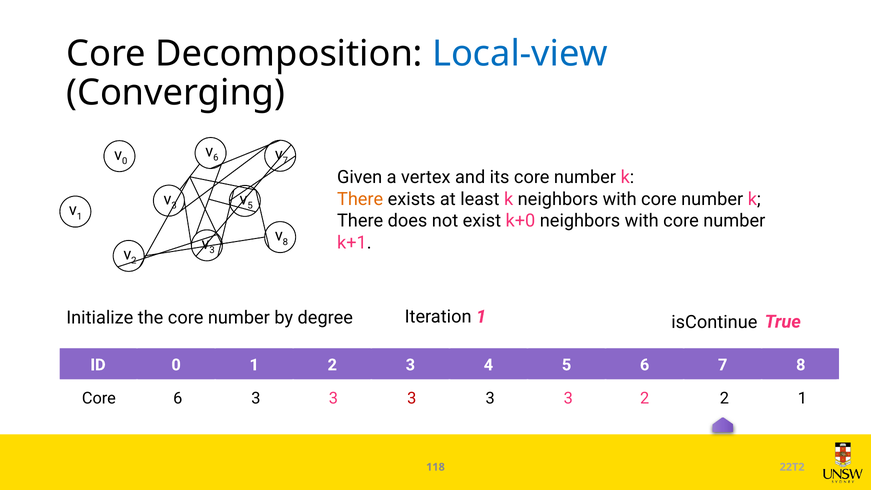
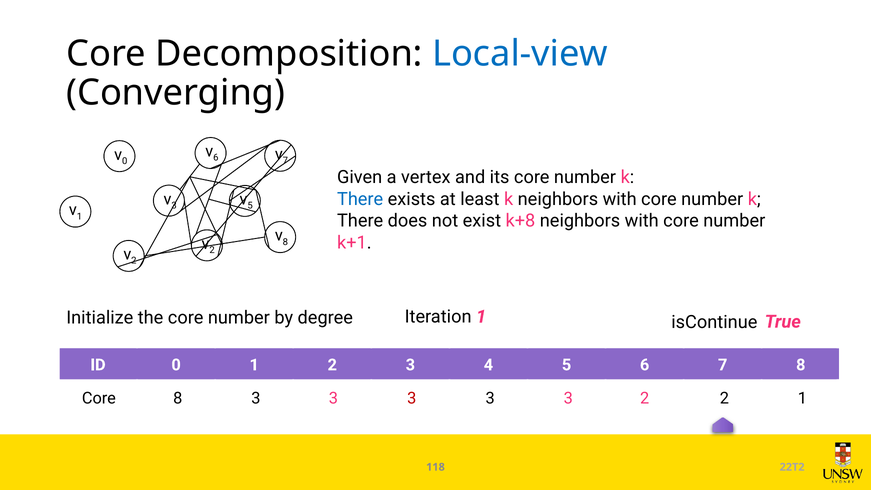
There at (360, 199) colour: orange -> blue
k+0: k+0 -> k+8
3 at (212, 250): 3 -> 2
Core 6: 6 -> 8
